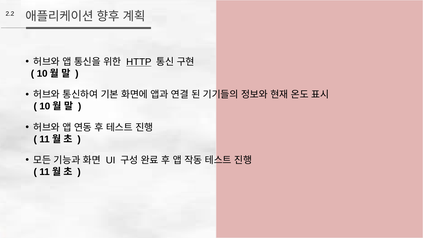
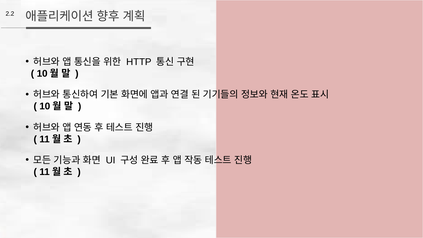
HTTP underline: present -> none
